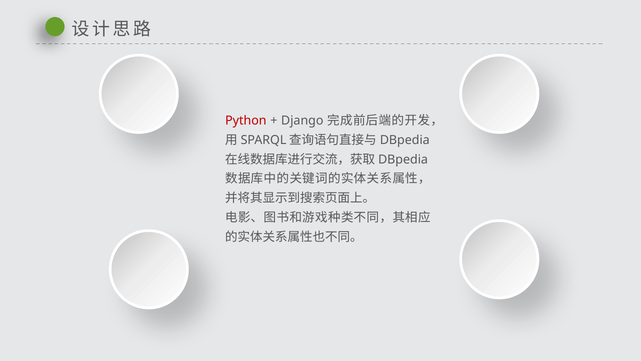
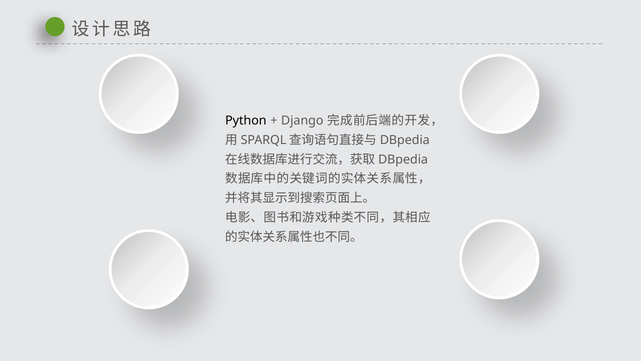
Python colour: red -> black
